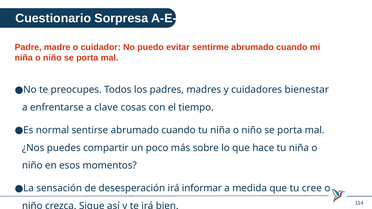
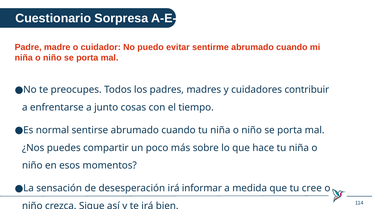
bienestar: bienestar -> contribuir
clave: clave -> junto
